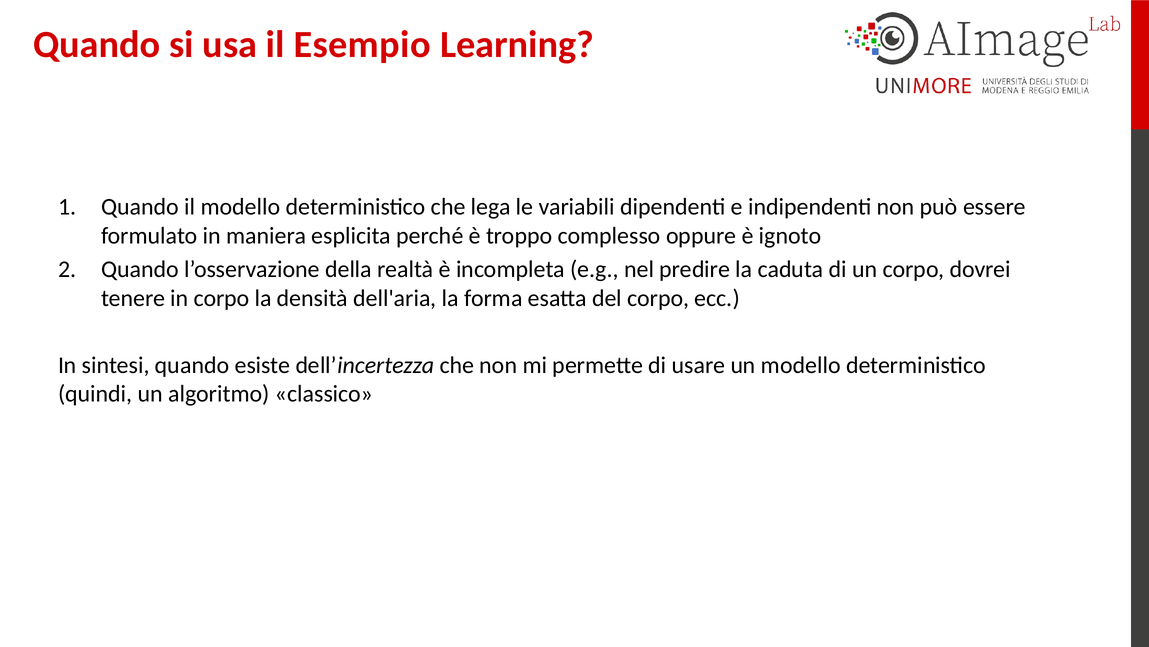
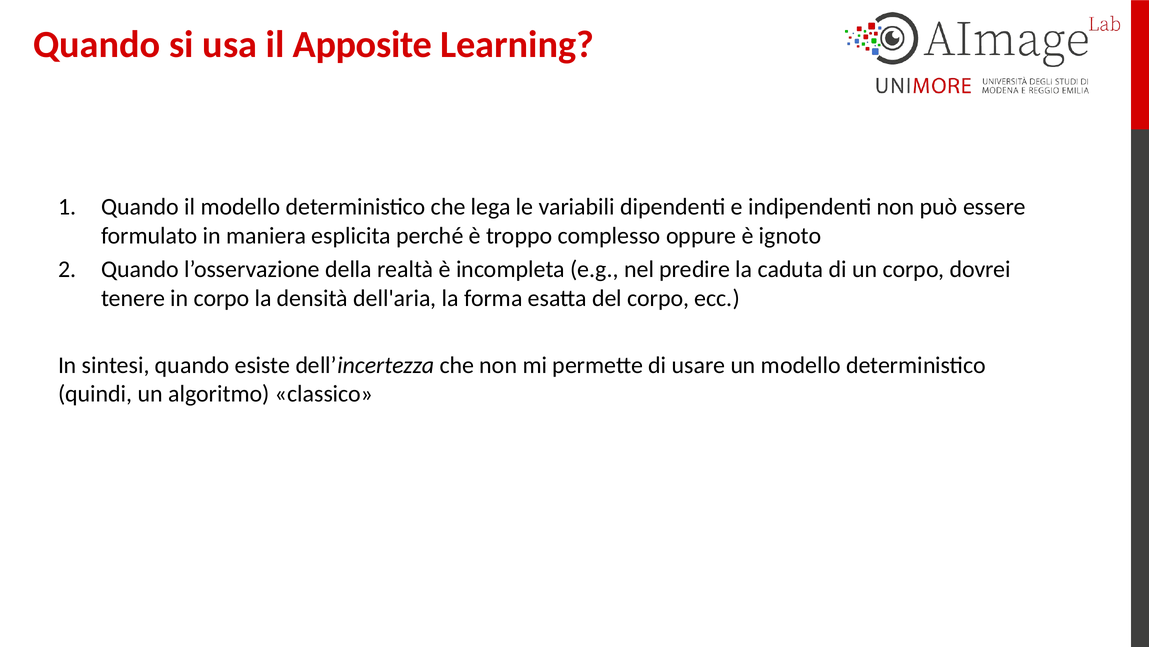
Esempio: Esempio -> Apposite
